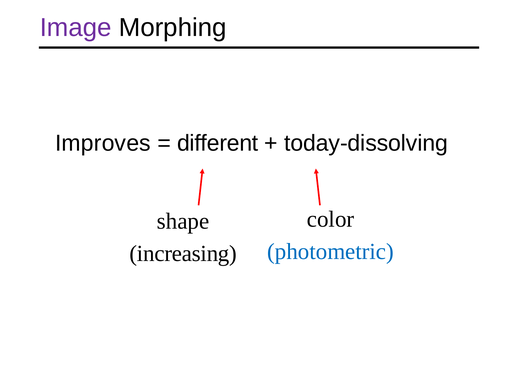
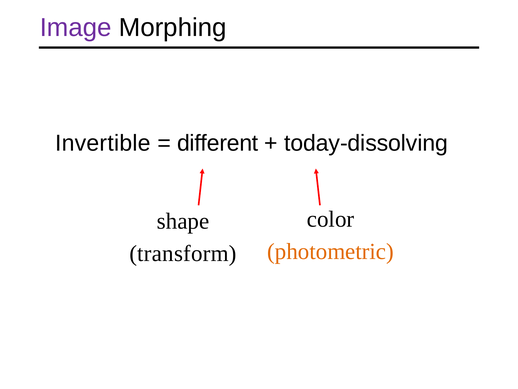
Improves: Improves -> Invertible
photometric colour: blue -> orange
increasing: increasing -> transform
